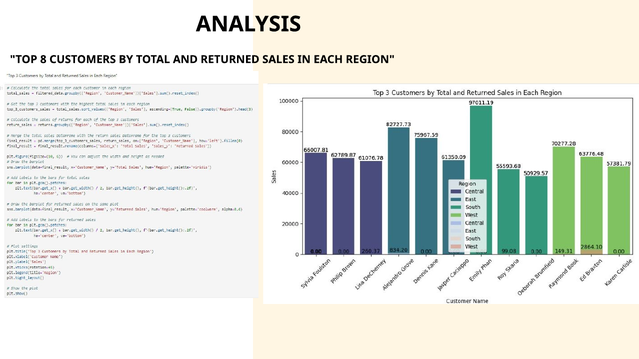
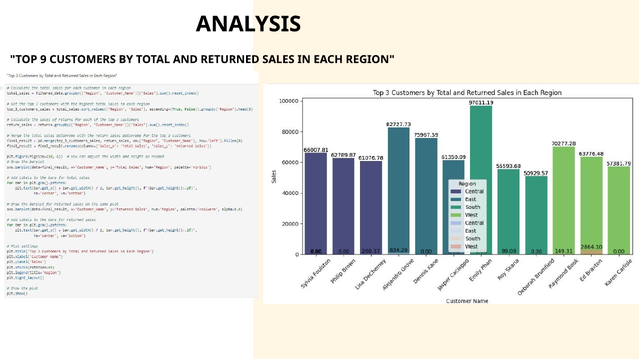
8: 8 -> 9
